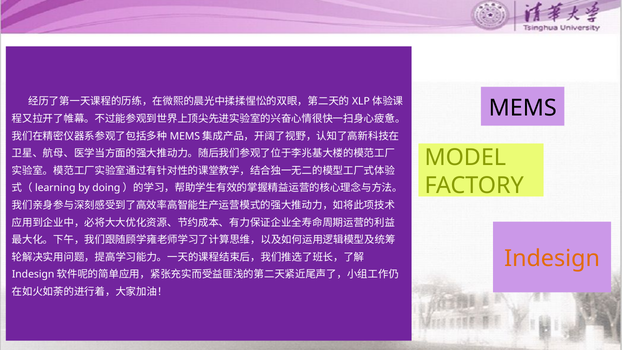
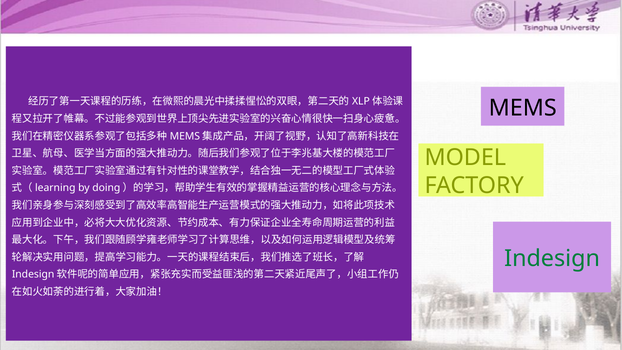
Indesign colour: orange -> green
